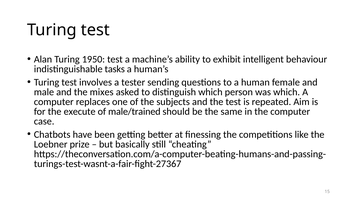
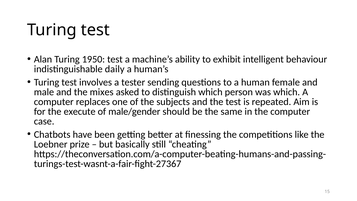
tasks: tasks -> daily
male/trained: male/trained -> male/gender
